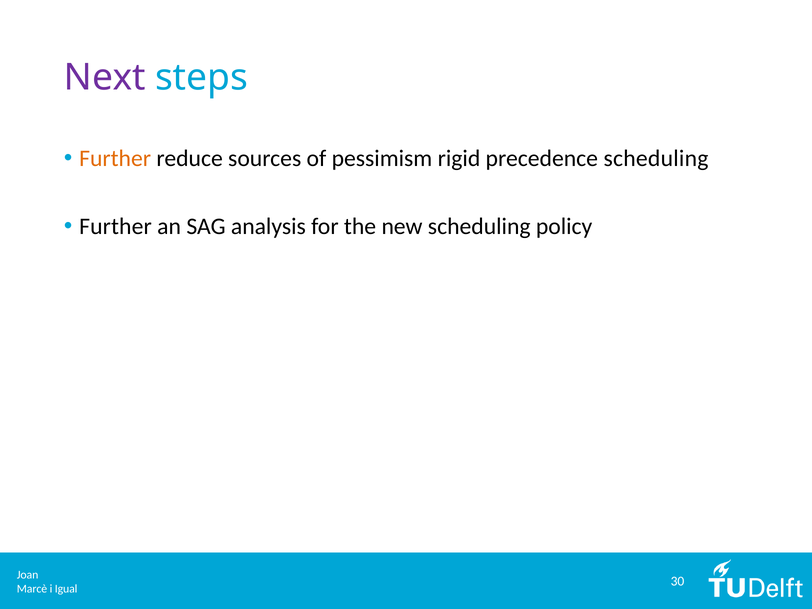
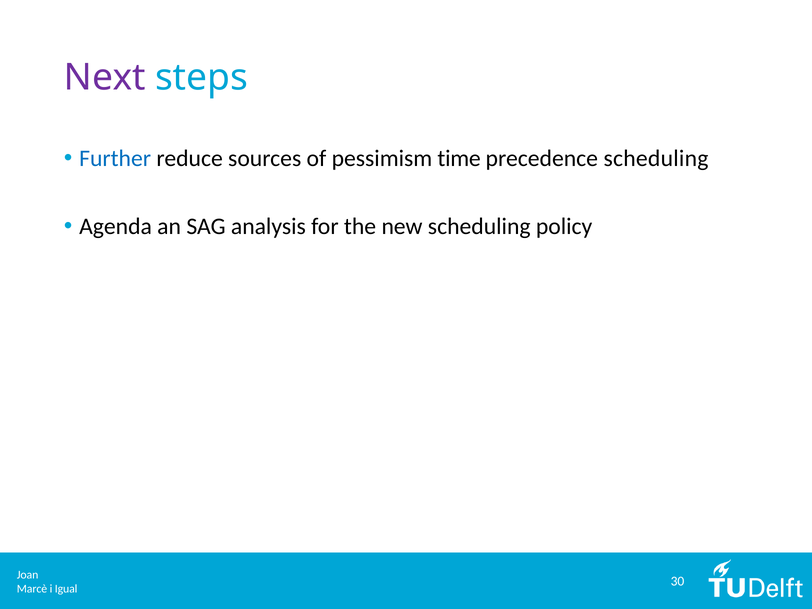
Further at (115, 158) colour: orange -> blue
rigid: rigid -> time
Further at (115, 227): Further -> Agenda
